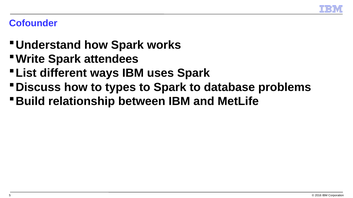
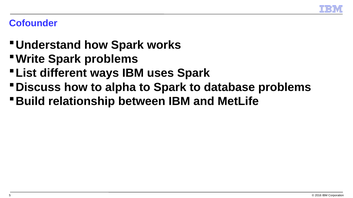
Spark attendees: attendees -> problems
types: types -> alpha
